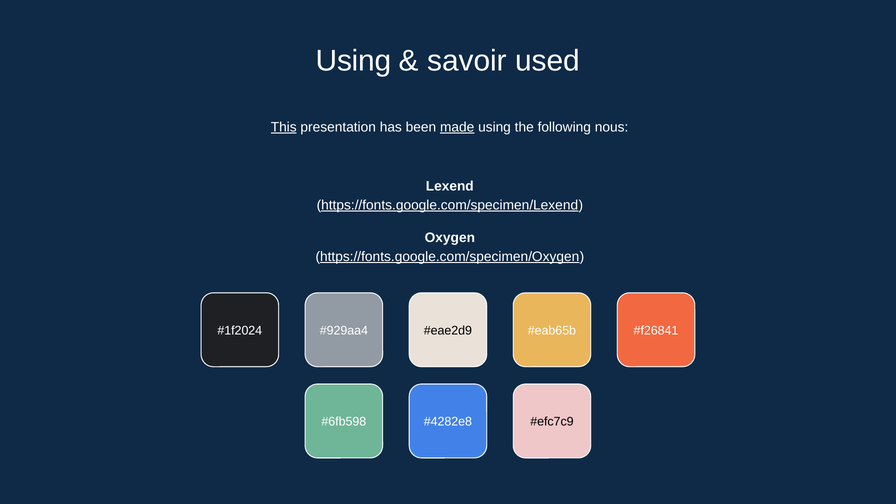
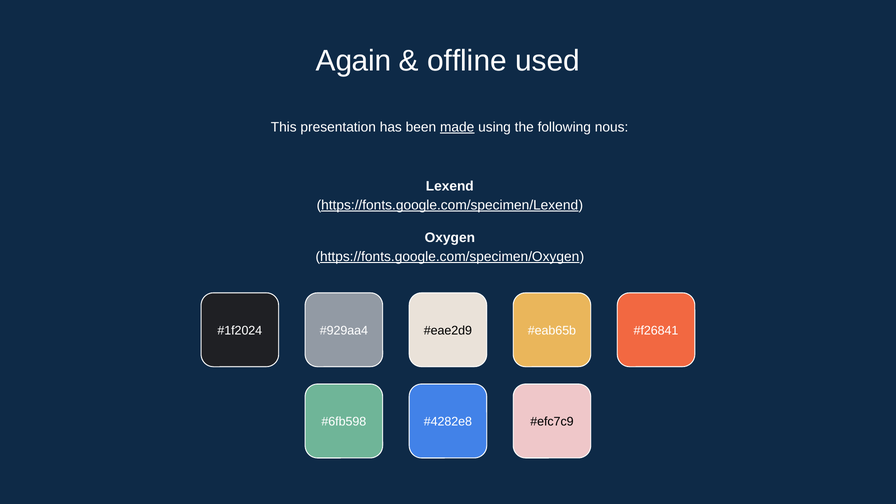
Using at (354, 61): Using -> Again
savoir: savoir -> offline
This underline: present -> none
